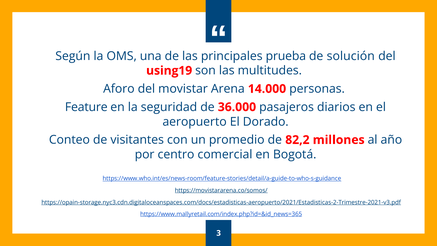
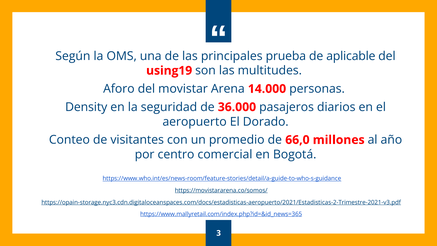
solución: solución -> aplicable
Feature: Feature -> Density
82,2: 82,2 -> 66,0
